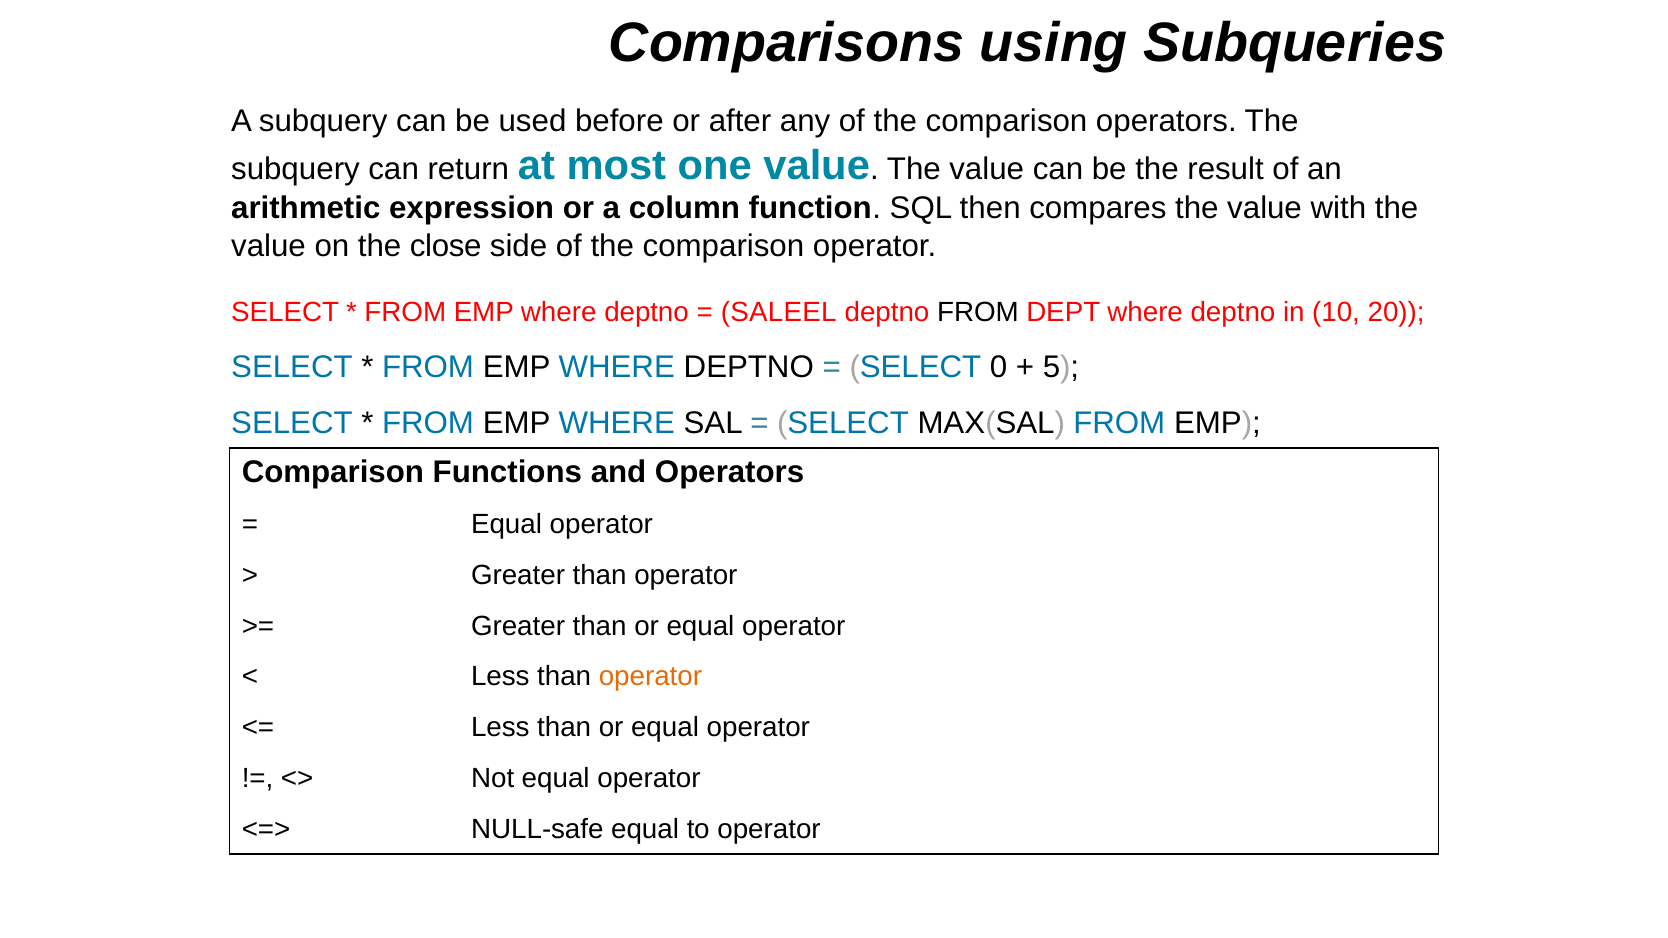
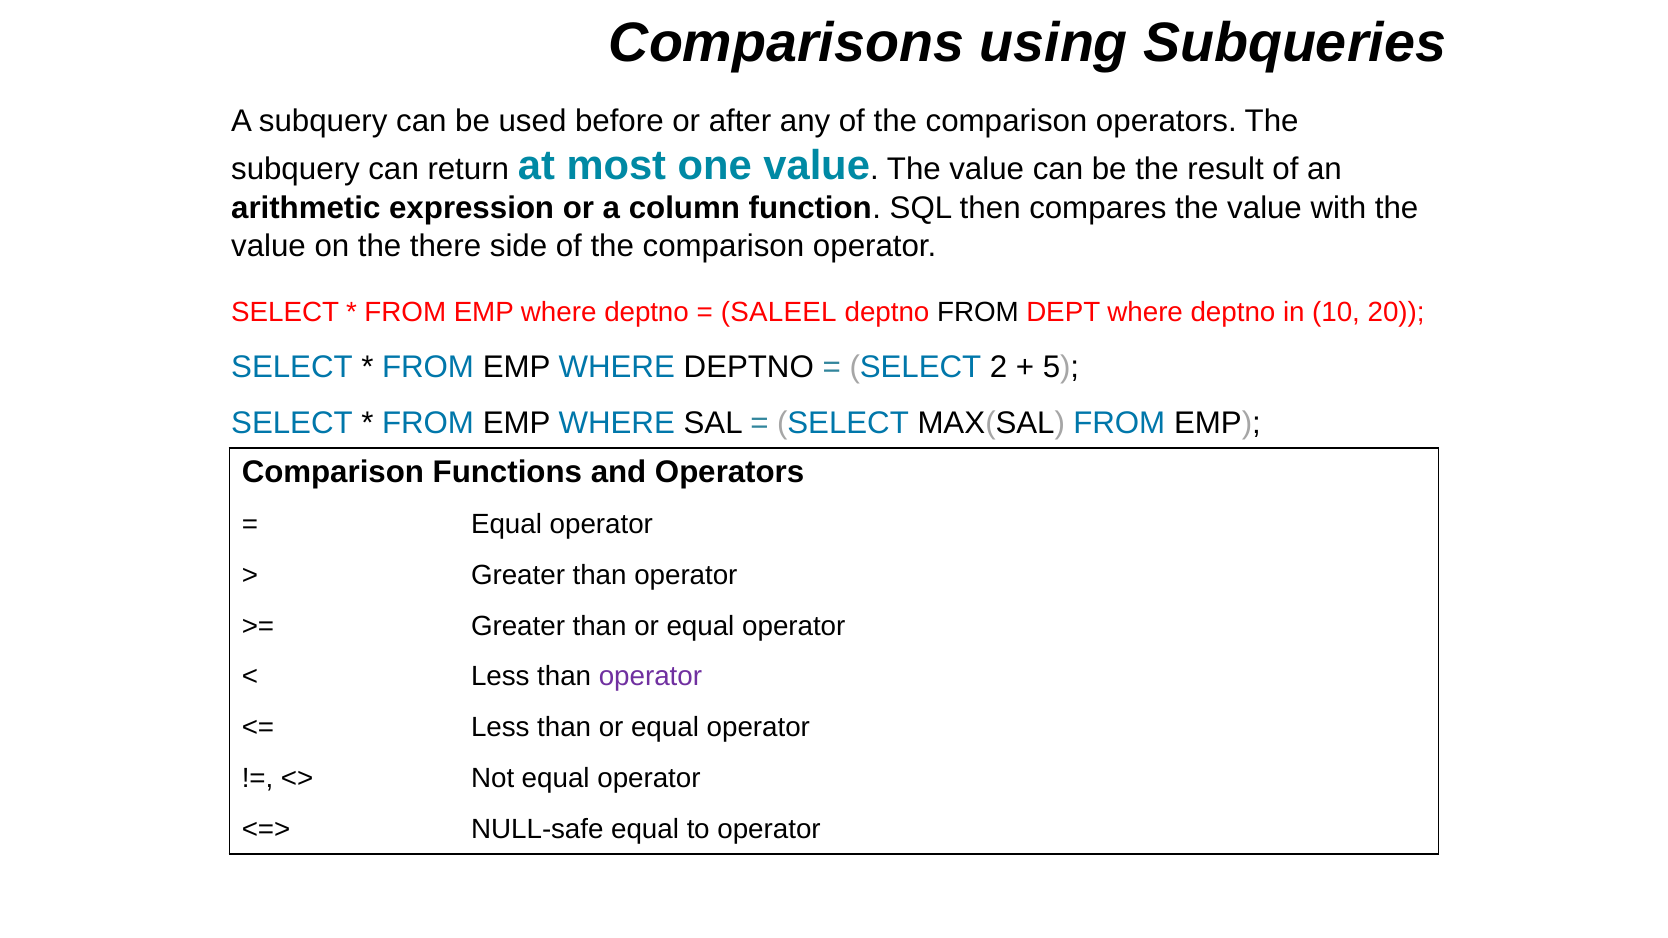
close: close -> there
0: 0 -> 2
operator at (650, 677) colour: orange -> purple
